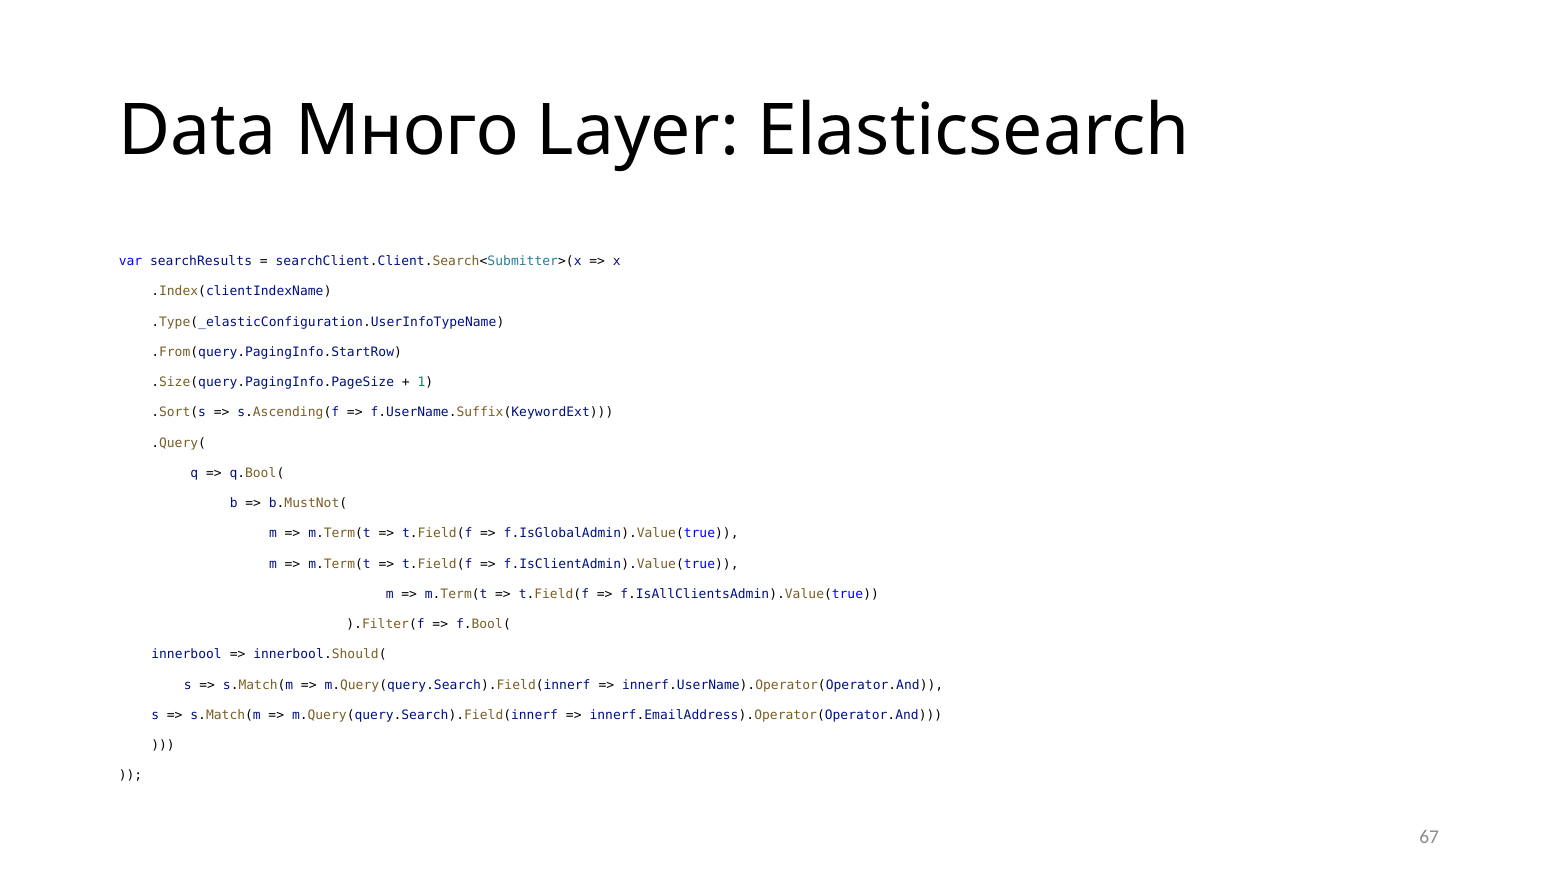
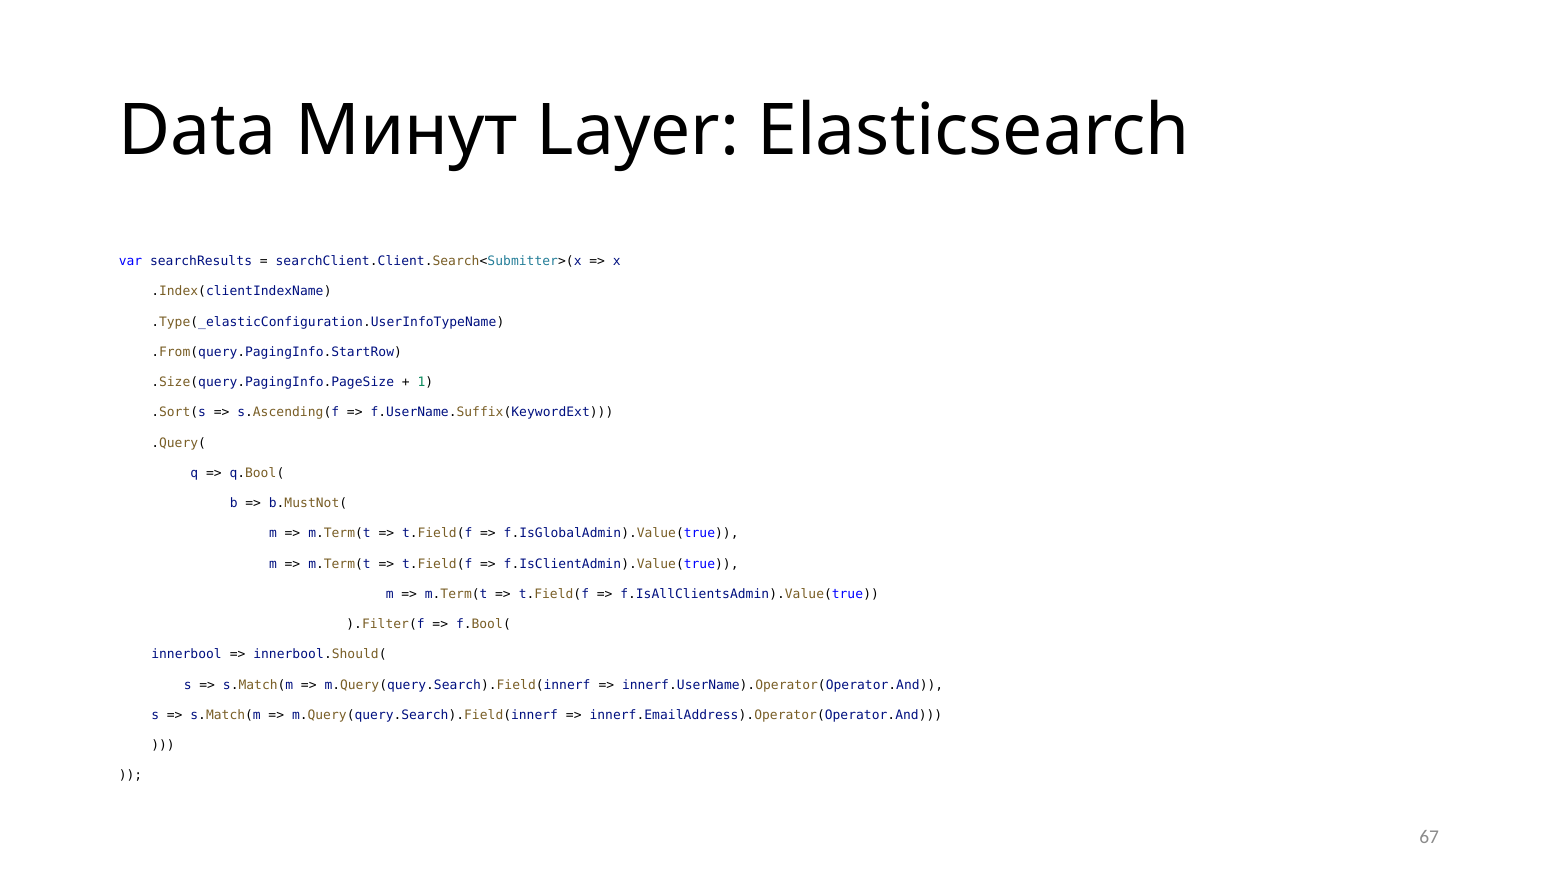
Много: Много -> Минут
